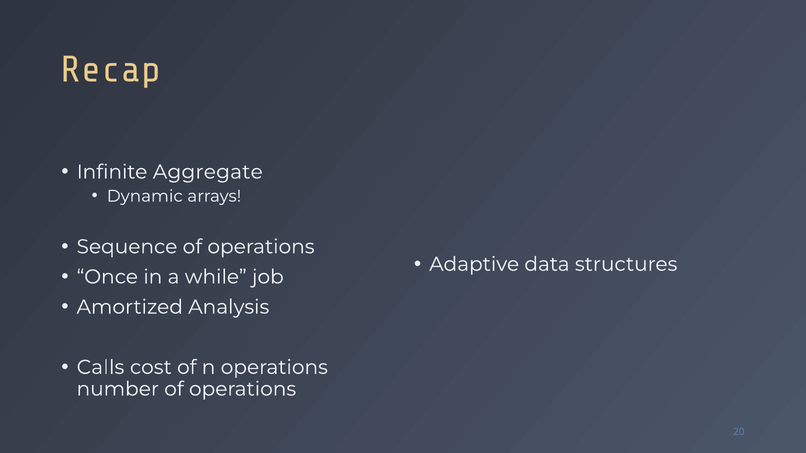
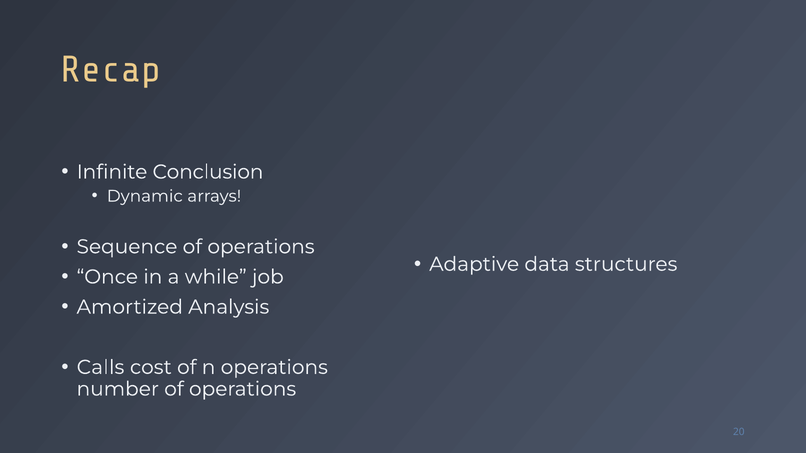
Aggregate: Aggregate -> Conclusion
